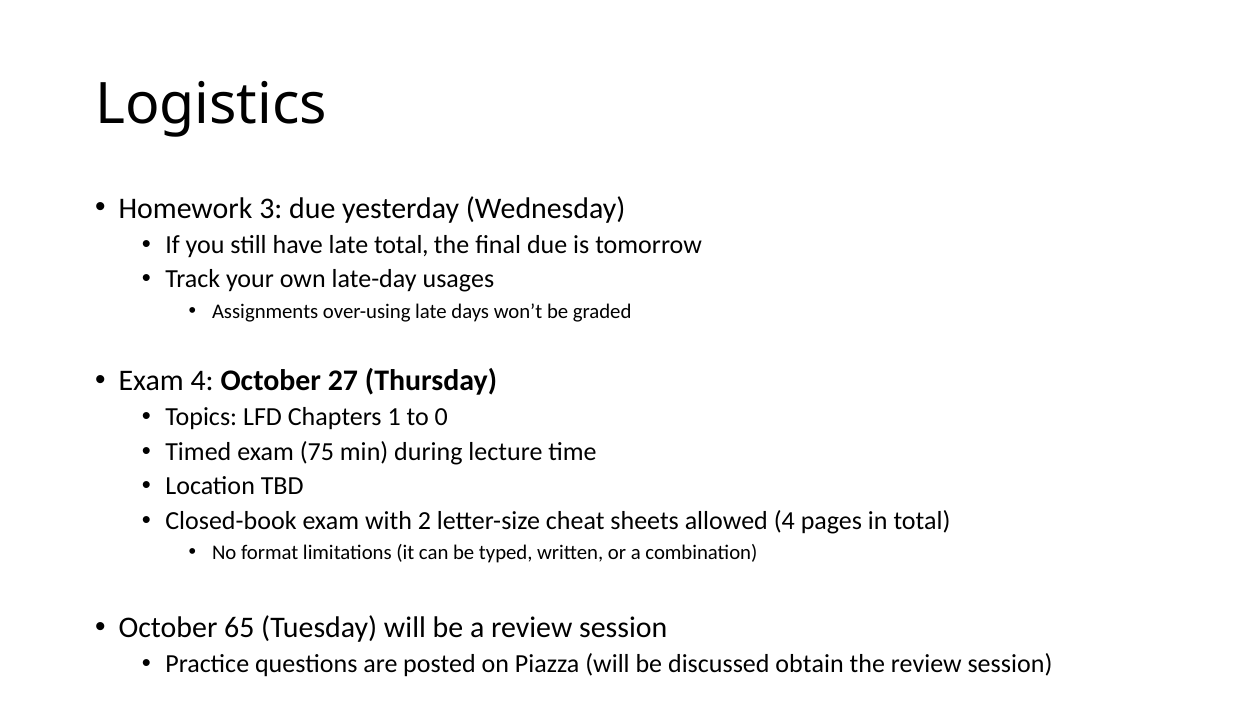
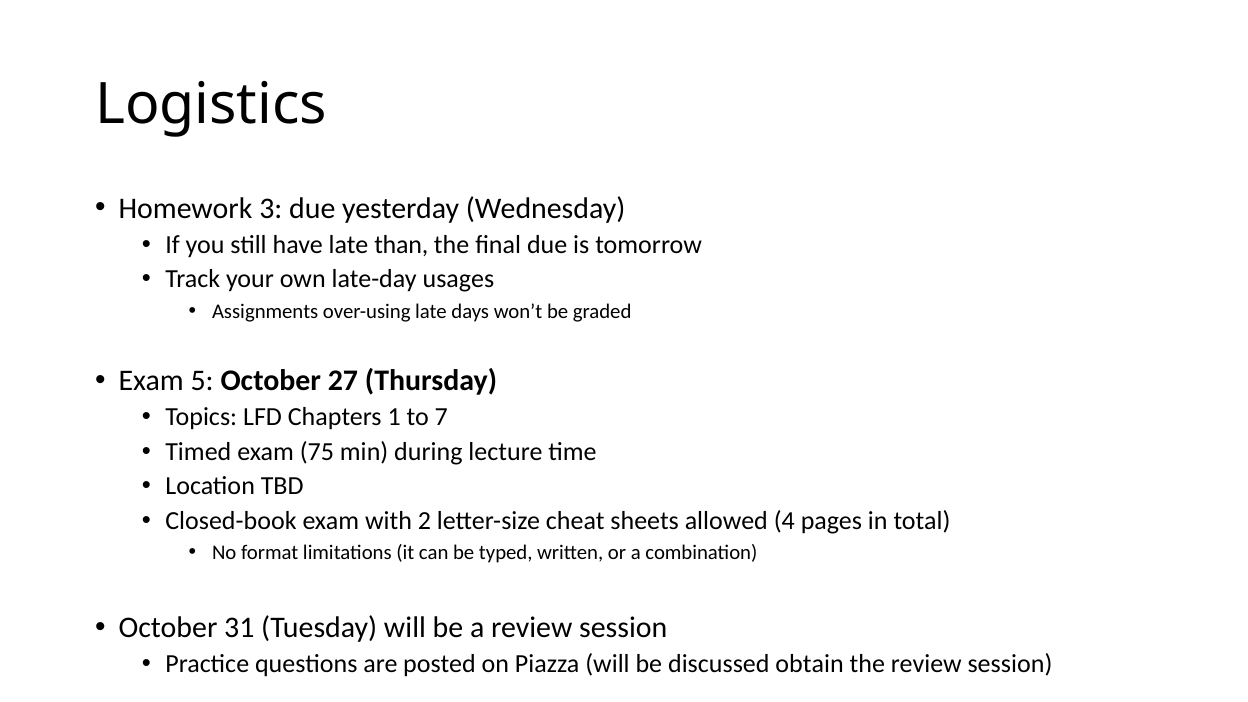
late total: total -> than
Exam 4: 4 -> 5
0: 0 -> 7
65: 65 -> 31
